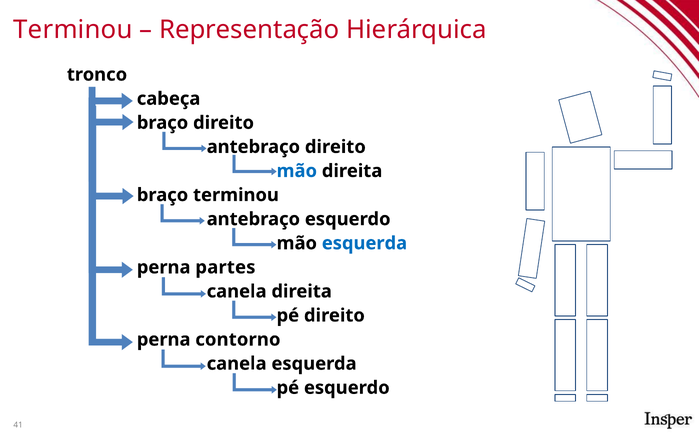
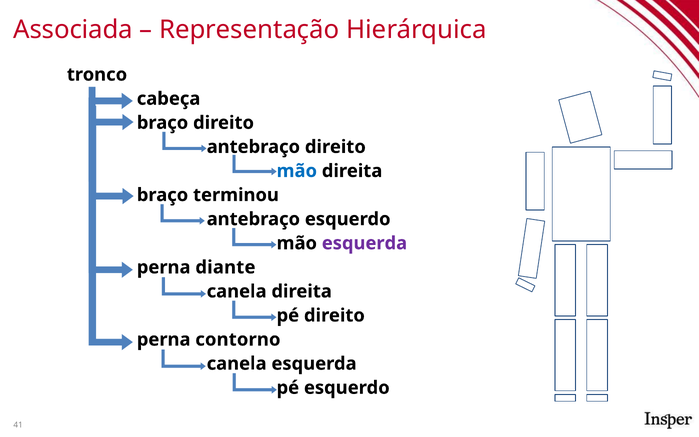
Terminou at (73, 30): Terminou -> Associada
esquerda at (364, 243) colour: blue -> purple
partes: partes -> diante
